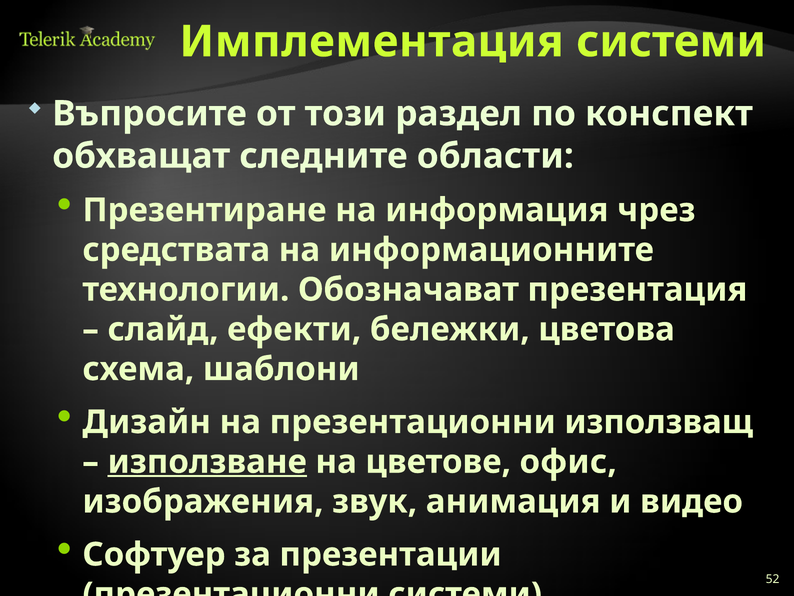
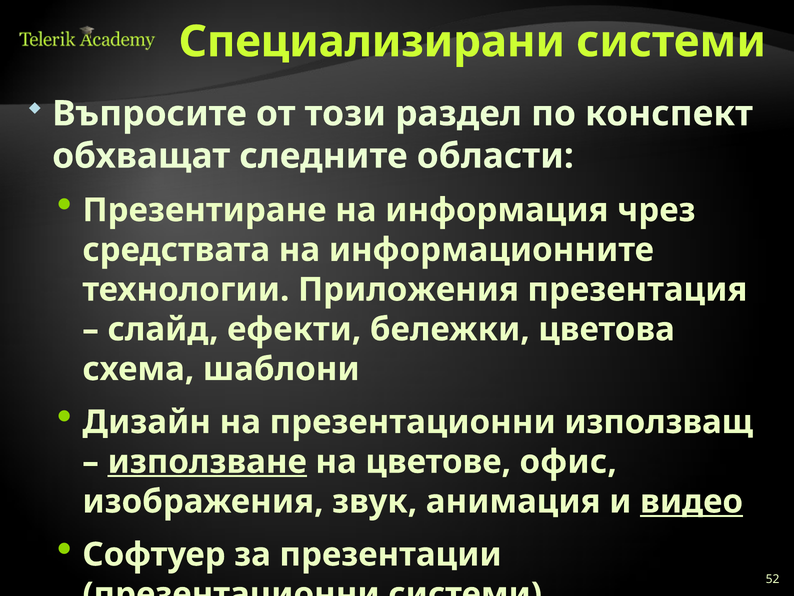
Имплементация: Имплементация -> Специализирани
Обозначават: Обозначават -> Приложения
видео underline: none -> present
